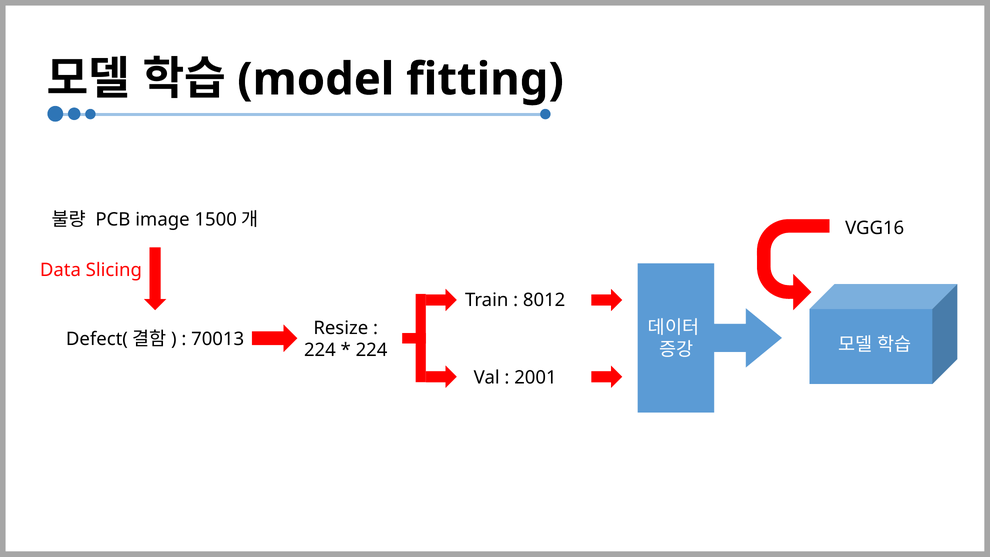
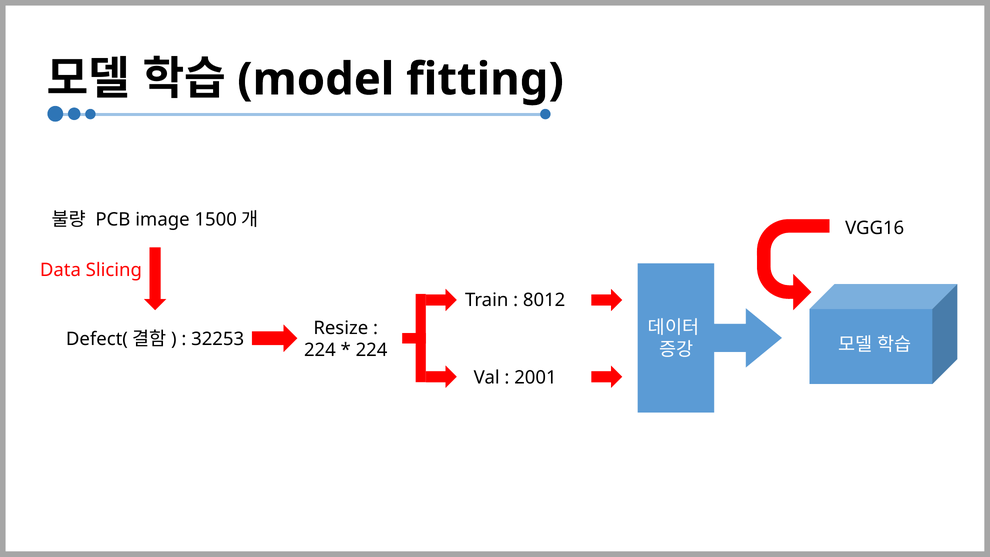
70013: 70013 -> 32253
